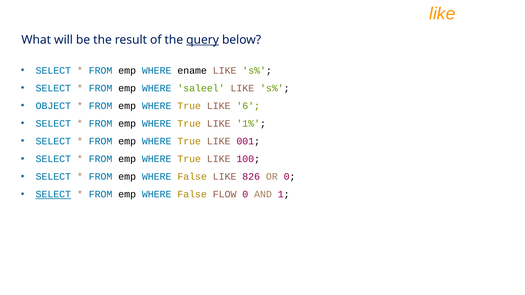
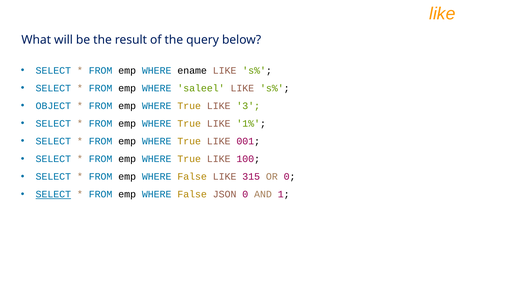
query underline: present -> none
6: 6 -> 3
826: 826 -> 315
FLOW: FLOW -> JSON
